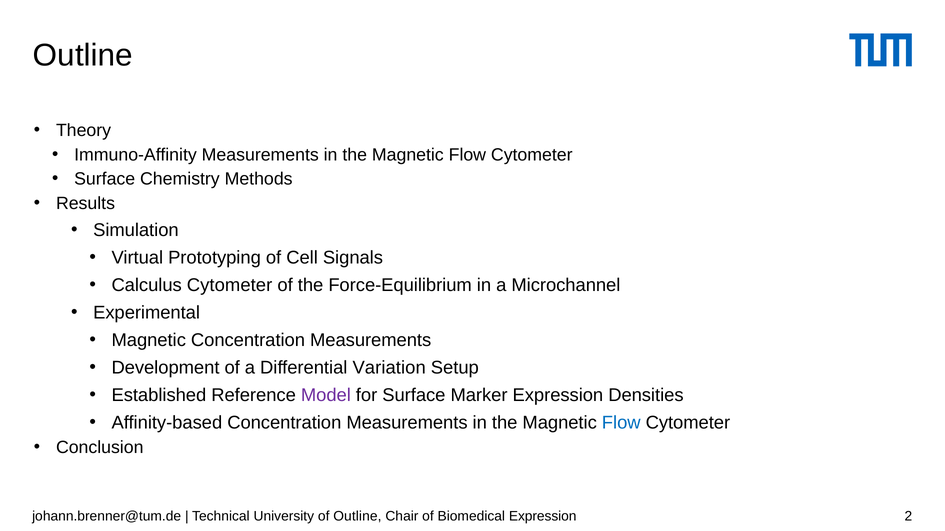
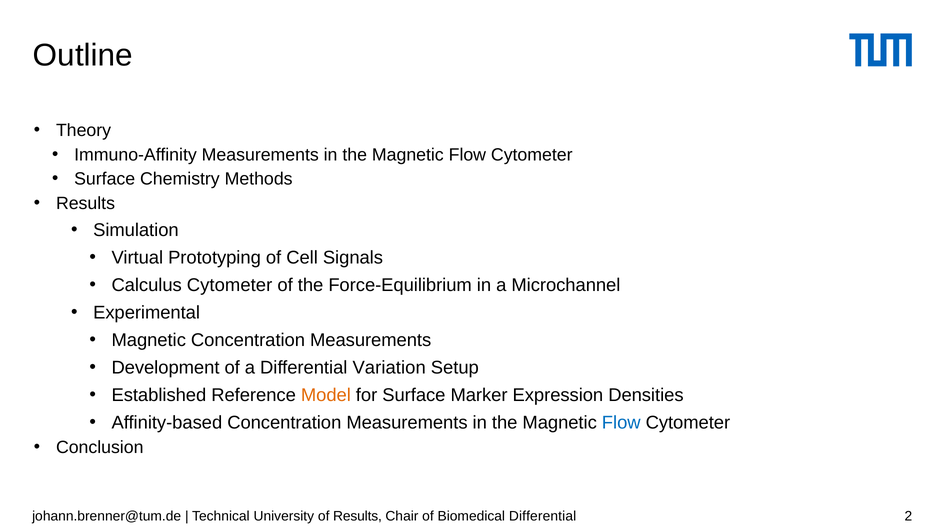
Model colour: purple -> orange
of Outline: Outline -> Results
Biomedical Expression: Expression -> Differential
